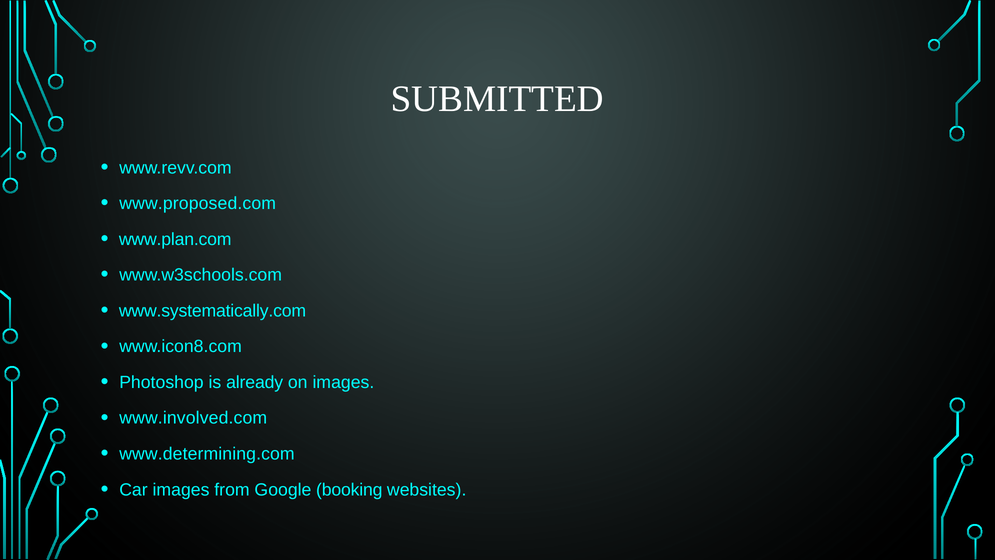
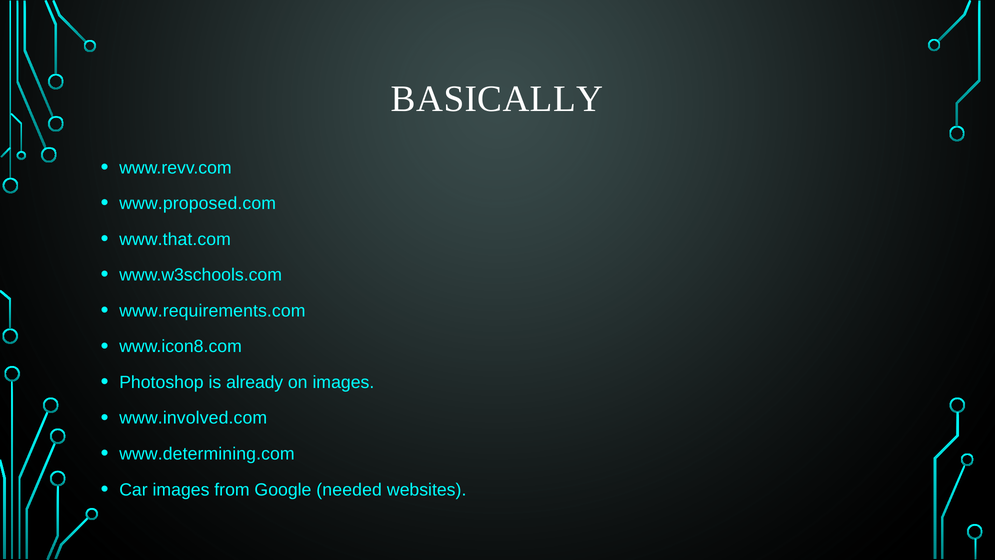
SUBMITTED: SUBMITTED -> BASICALLY
www.plan.com: www.plan.com -> www.that.com
www.systematically.com: www.systematically.com -> www.requirements.com
booking: booking -> needed
